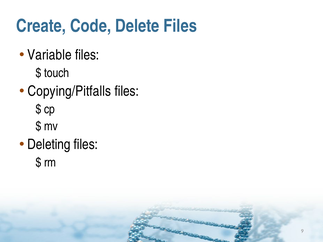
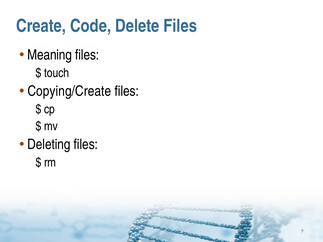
Variable: Variable -> Meaning
Copying/Pitfalls: Copying/Pitfalls -> Copying/Create
